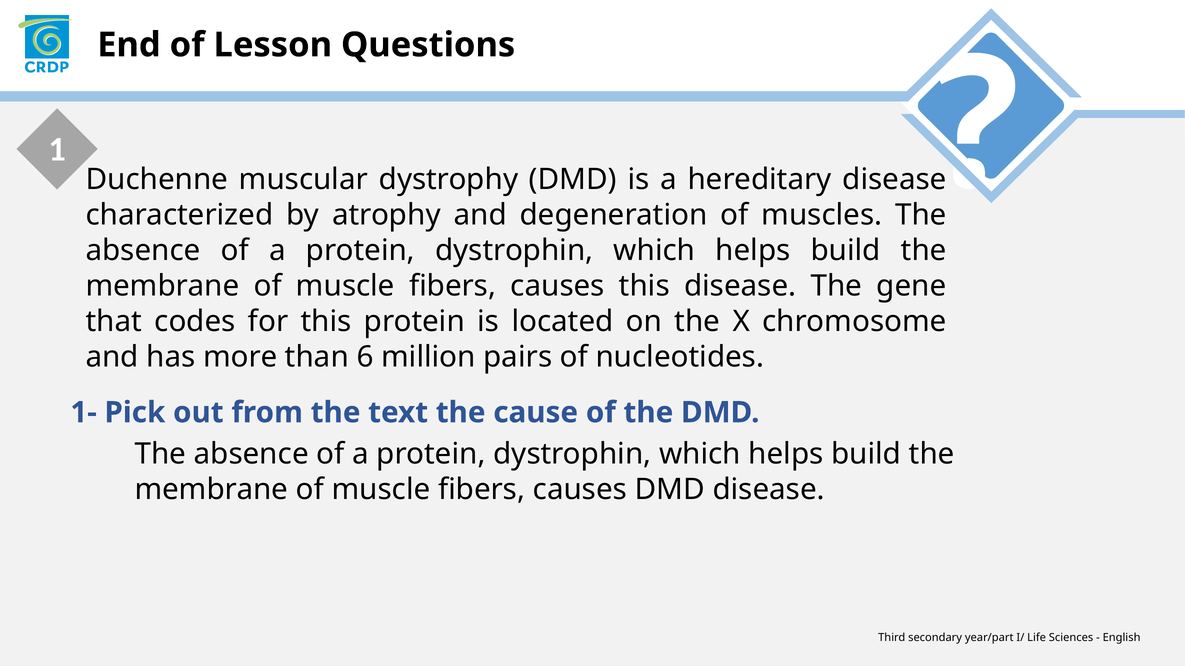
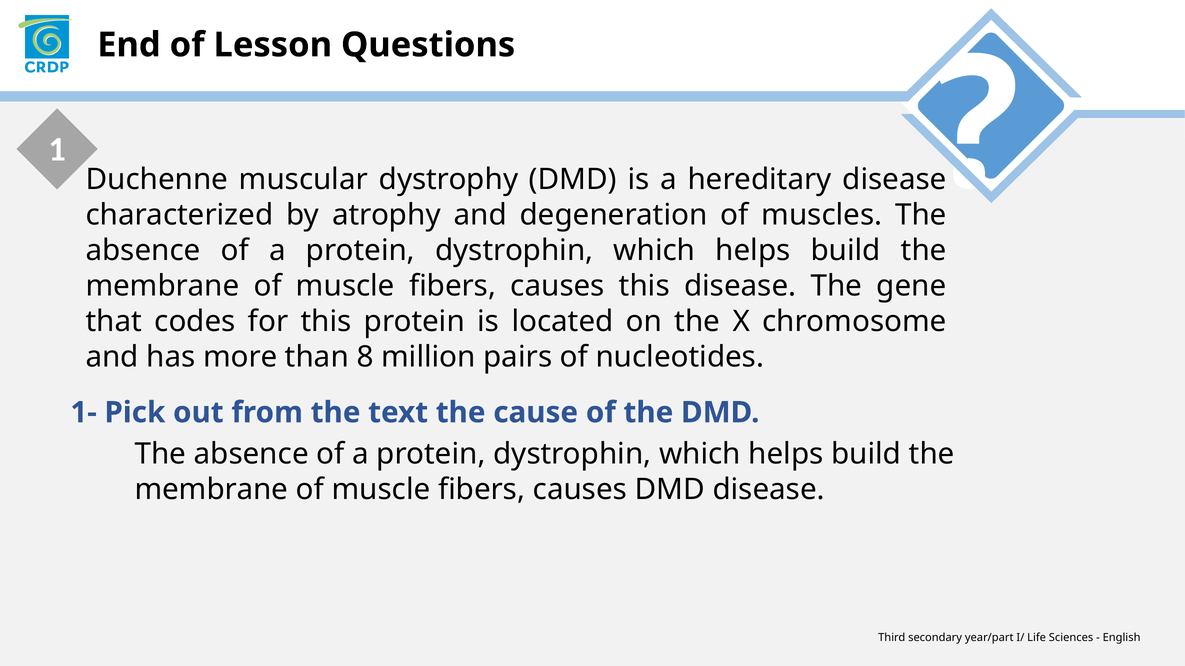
6: 6 -> 8
